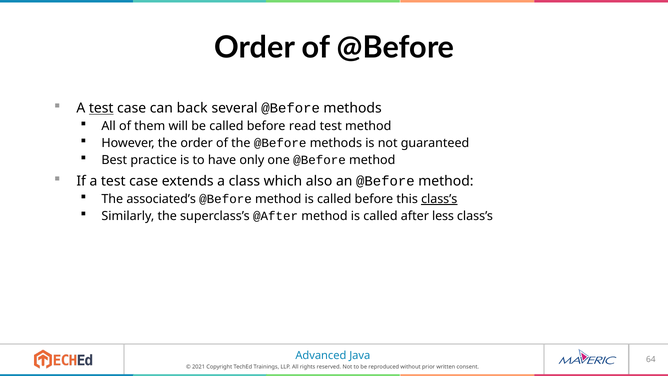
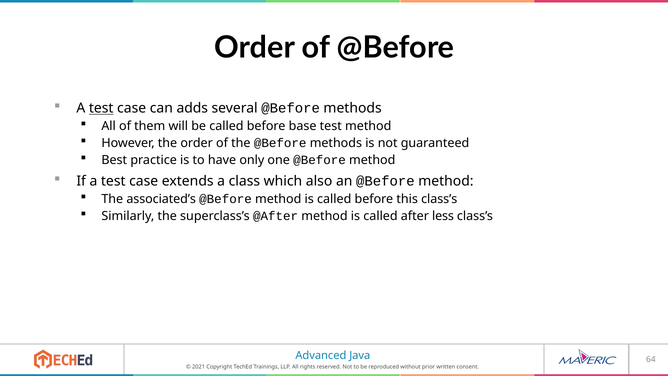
back: back -> adds
read: read -> base
class’s at (439, 199) underline: present -> none
